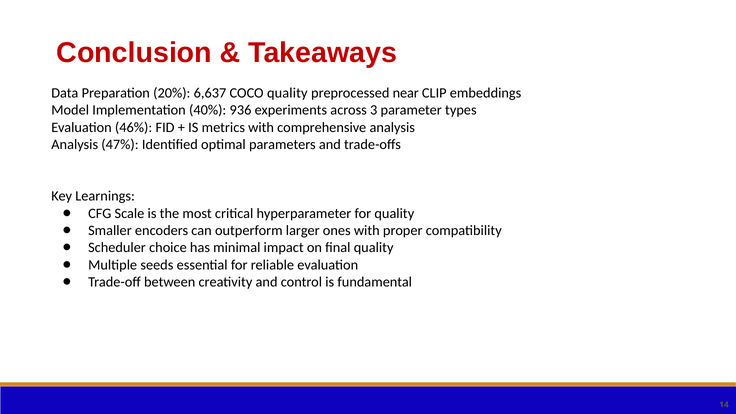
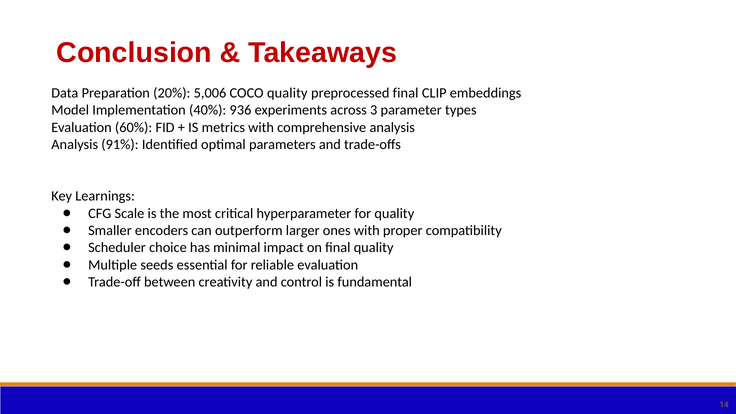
6,637: 6,637 -> 5,006
preprocessed near: near -> final
46%: 46% -> 60%
47%: 47% -> 91%
